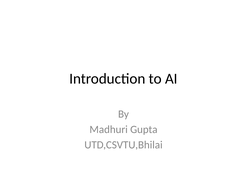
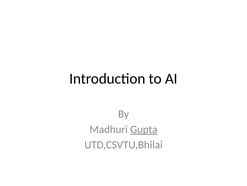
Gupta underline: none -> present
